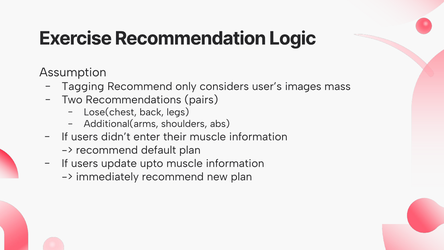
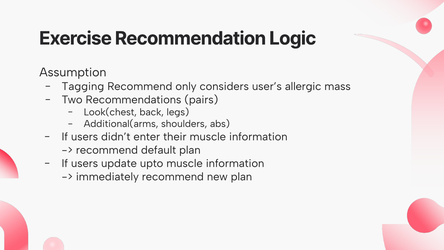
images: images -> allergic
Lose(chest: Lose(chest -> Look(chest
